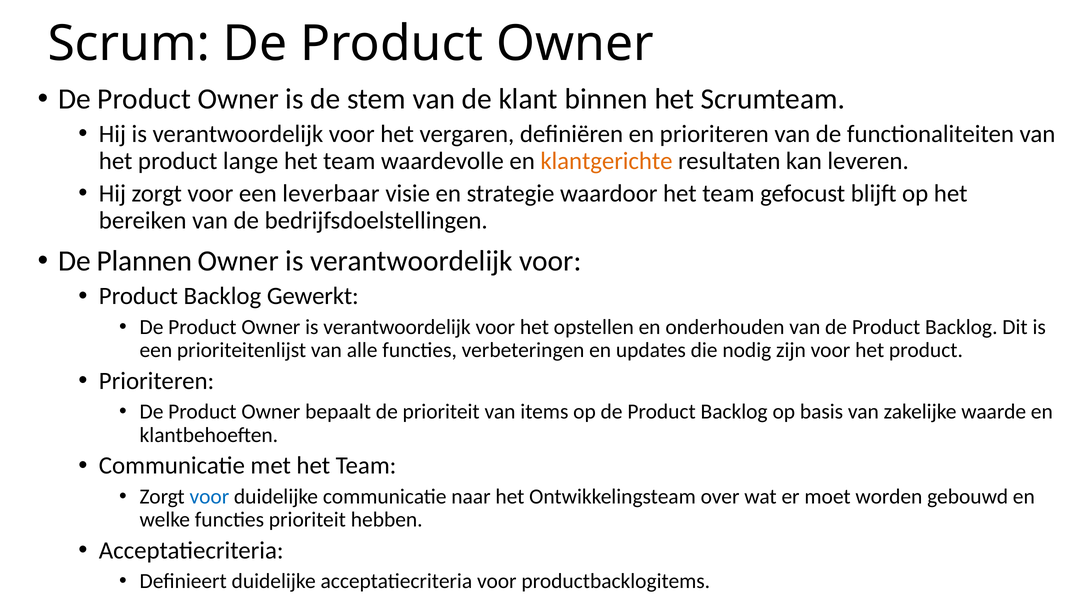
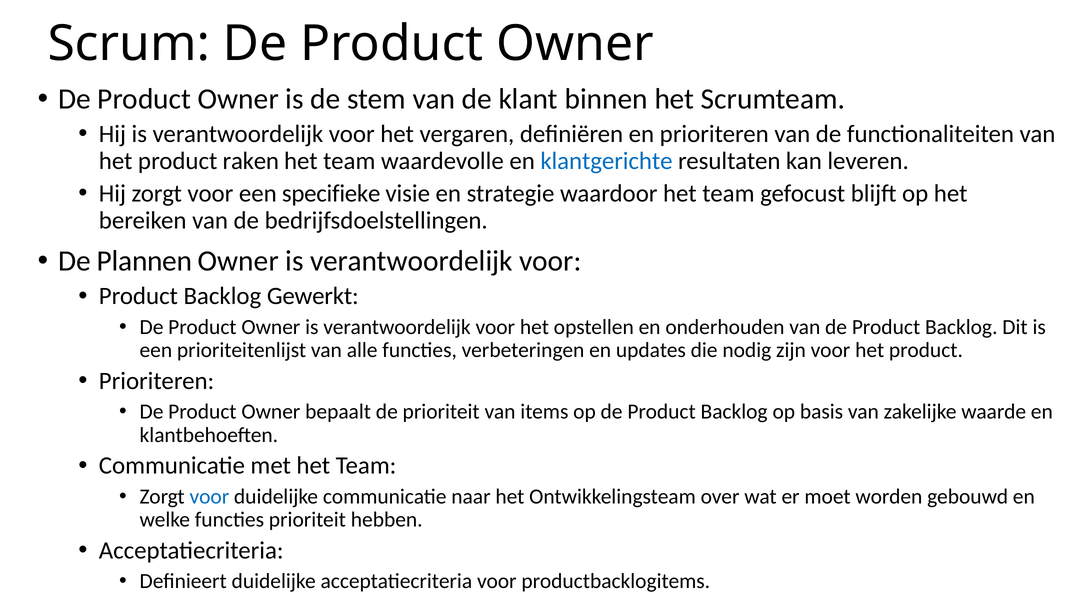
lange: lange -> raken
klantgerichte colour: orange -> blue
leverbaar: leverbaar -> specifieke
